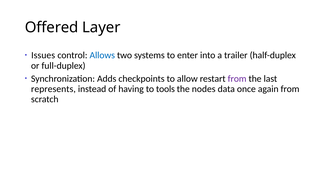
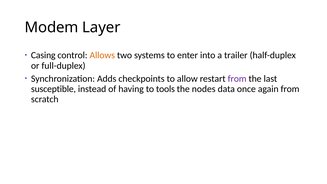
Offered: Offered -> Modem
Issues: Issues -> Casing
Allows colour: blue -> orange
represents: represents -> susceptible
